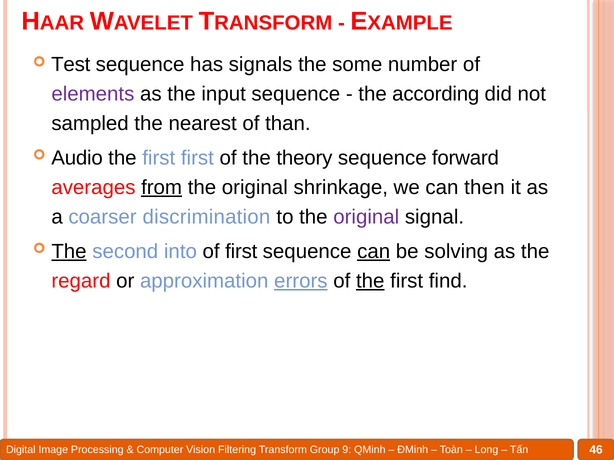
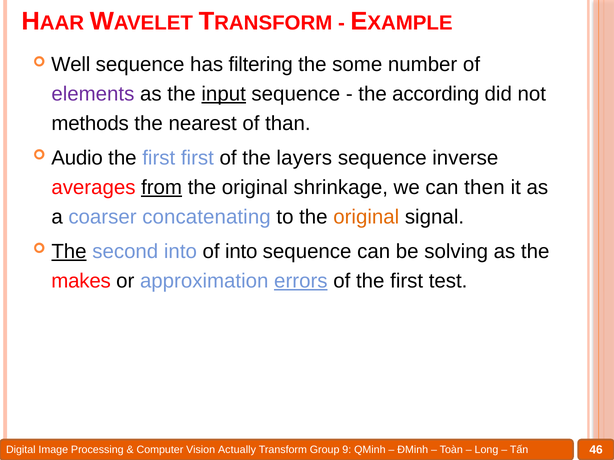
Test: Test -> Well
signals: signals -> filtering
input underline: none -> present
sampled: sampled -> methods
theory: theory -> layers
forward: forward -> inverse
discrimination: discrimination -> concatenating
original at (366, 217) colour: purple -> orange
of first: first -> into
can at (374, 252) underline: present -> none
regard: regard -> makes
the at (370, 281) underline: present -> none
find: find -> test
Filtering: Filtering -> Actually
